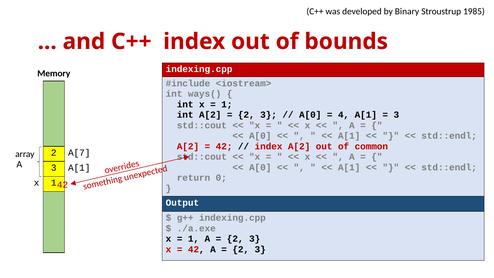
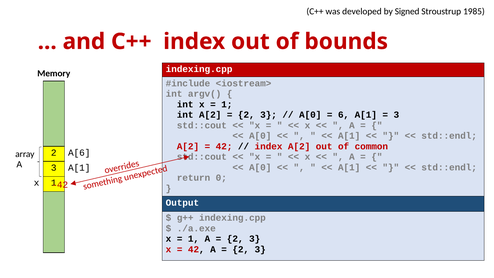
Binary: Binary -> Signed
ways(: ways( -> argv(
4: 4 -> 6
A[7: A[7 -> A[6
